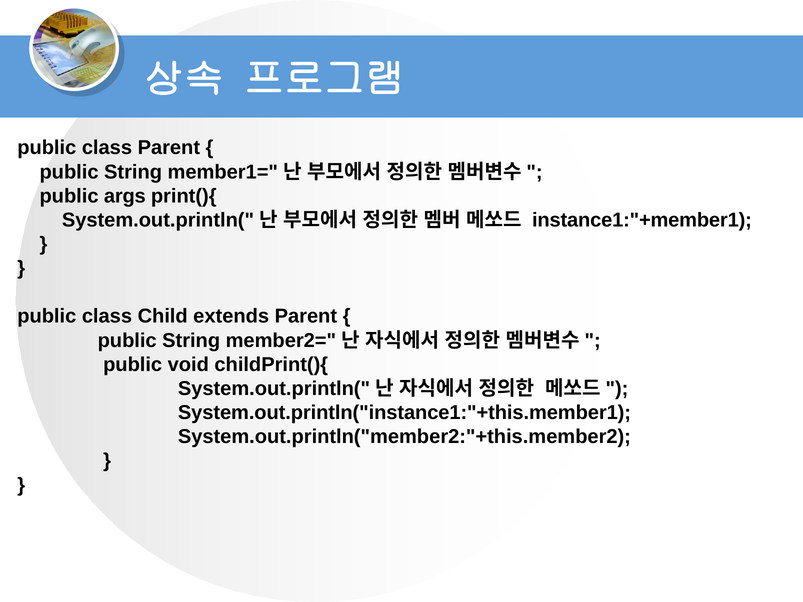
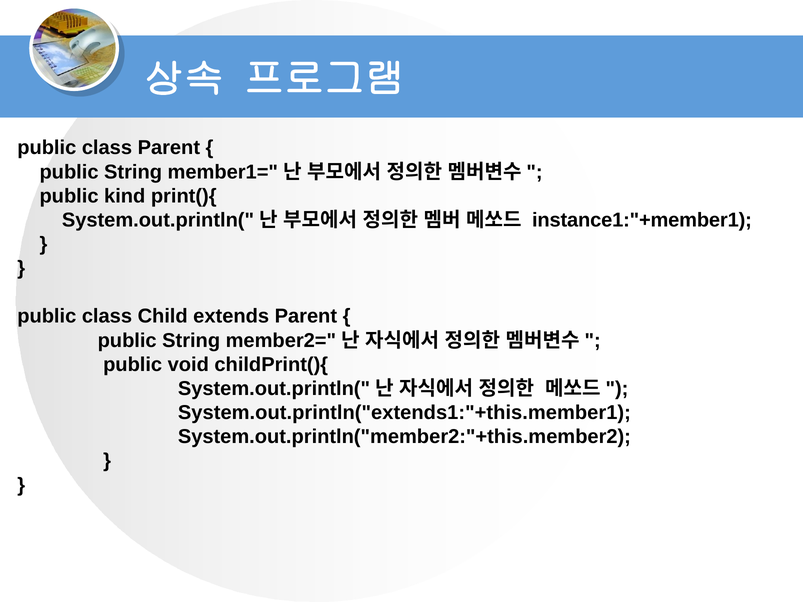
args: args -> kind
System.out.println("instance1:"+this.member1: System.out.println("instance1:"+this.member1 -> System.out.println("extends1:"+this.member1
